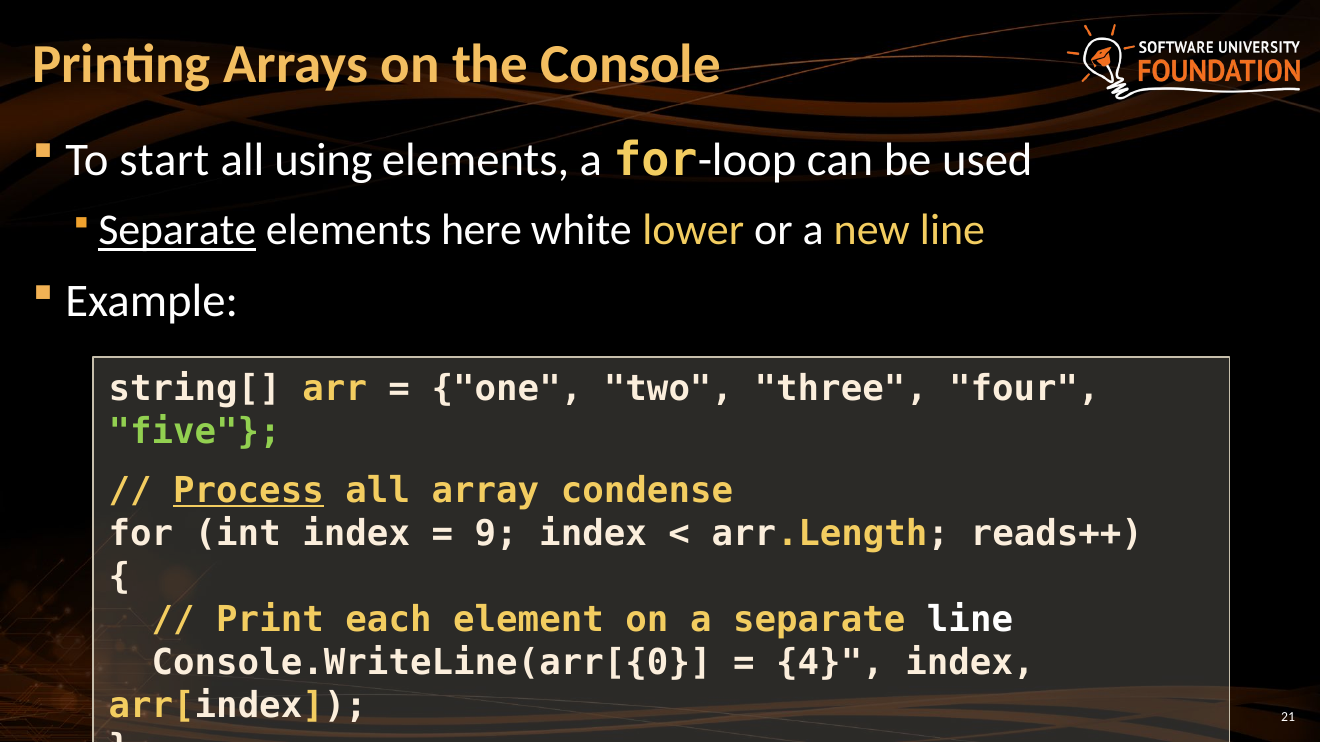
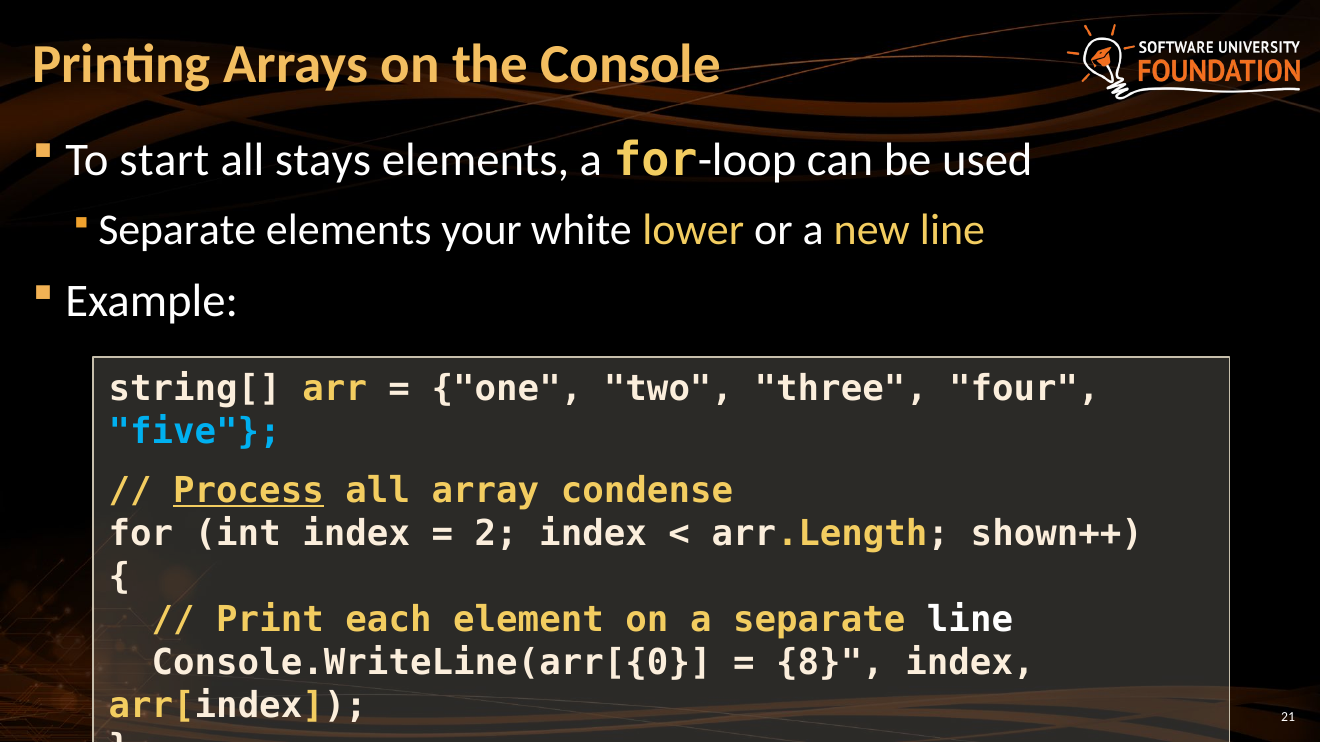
using: using -> stays
Separate at (177, 231) underline: present -> none
here: here -> your
five colour: light green -> light blue
9: 9 -> 2
reads++: reads++ -> shown++
4: 4 -> 8
